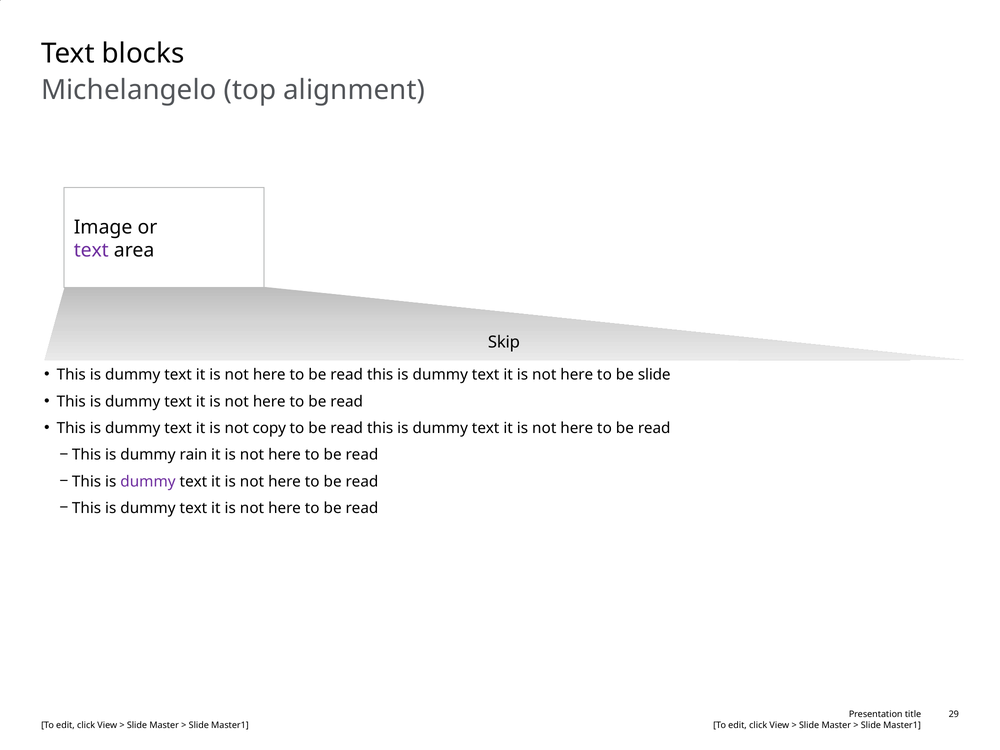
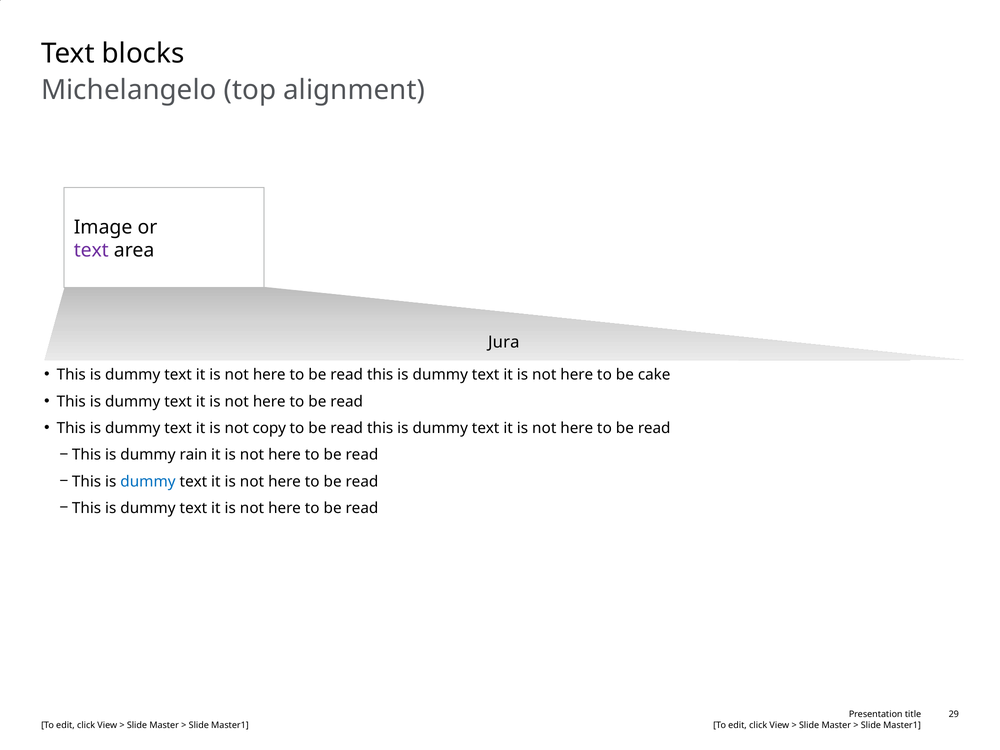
Skip: Skip -> Jura
be slide: slide -> cake
dummy at (148, 482) colour: purple -> blue
